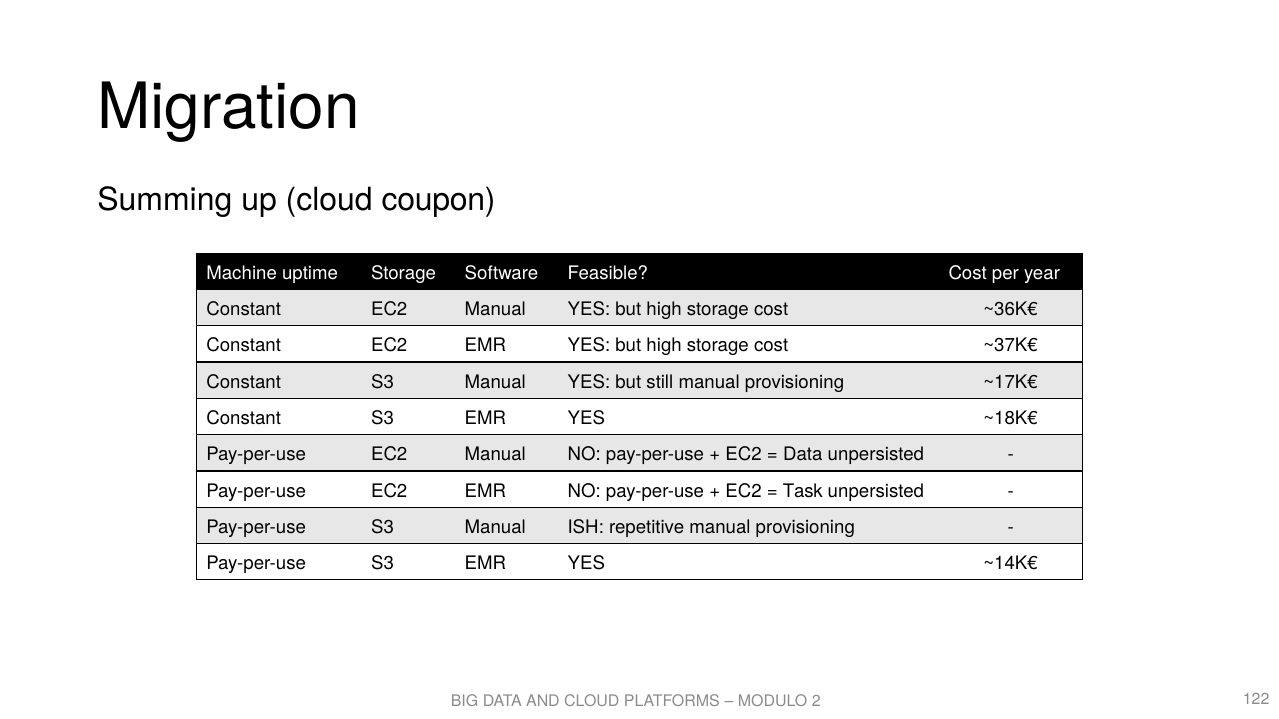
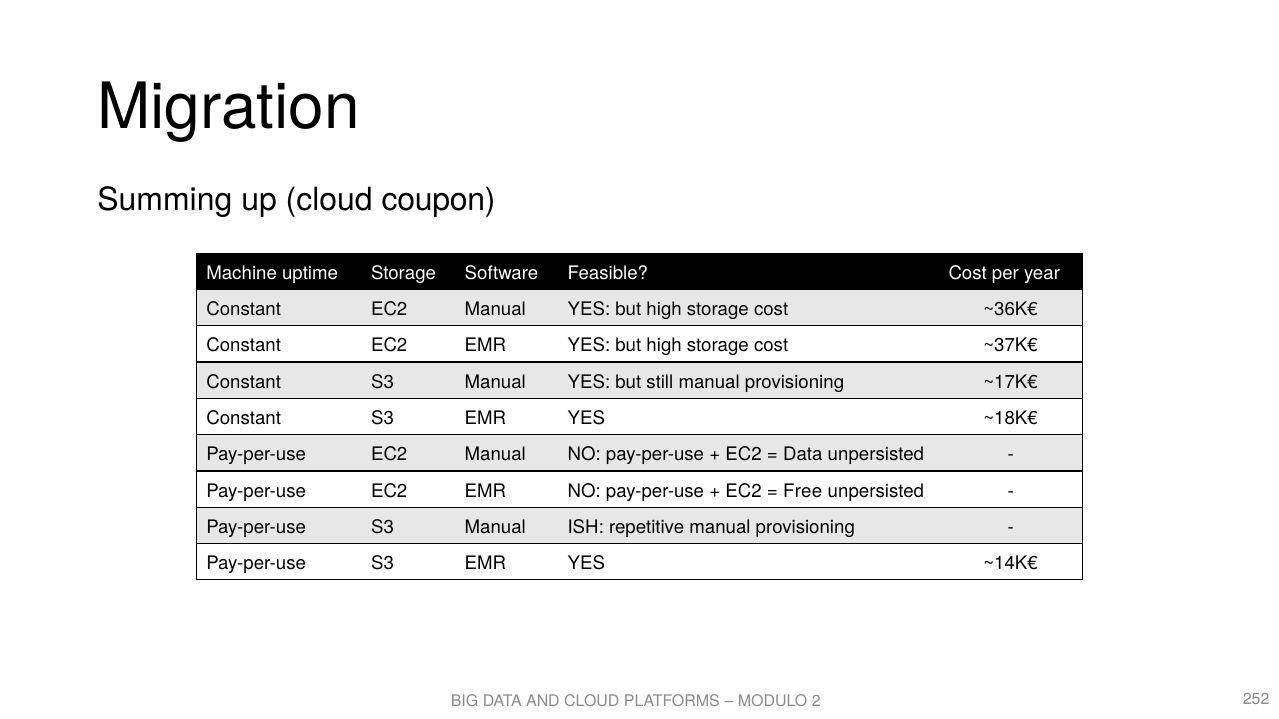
Task: Task -> Free
122: 122 -> 252
